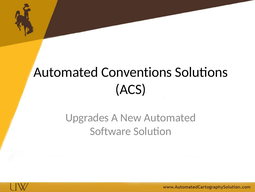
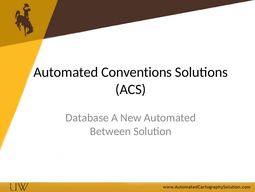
Upgrades: Upgrades -> Database
Software: Software -> Between
